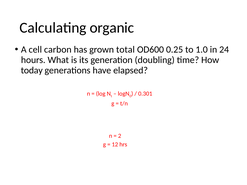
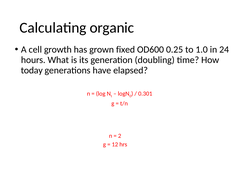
carbon: carbon -> growth
total: total -> fixed
